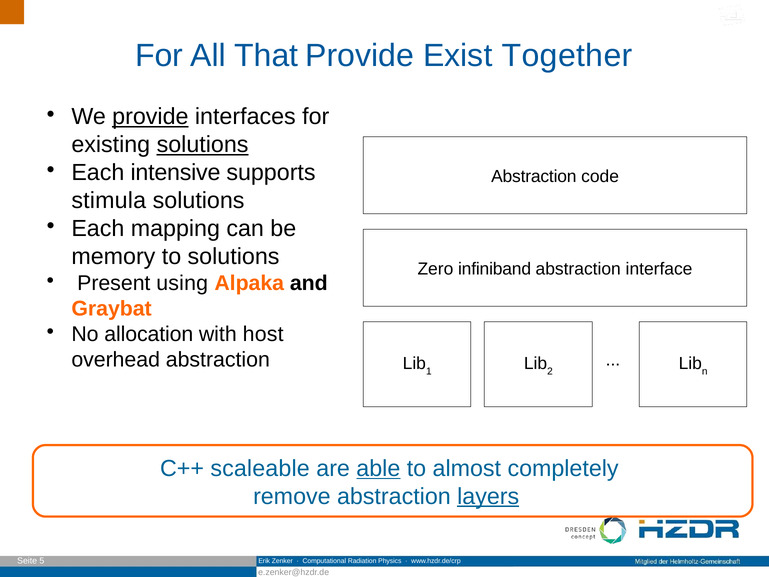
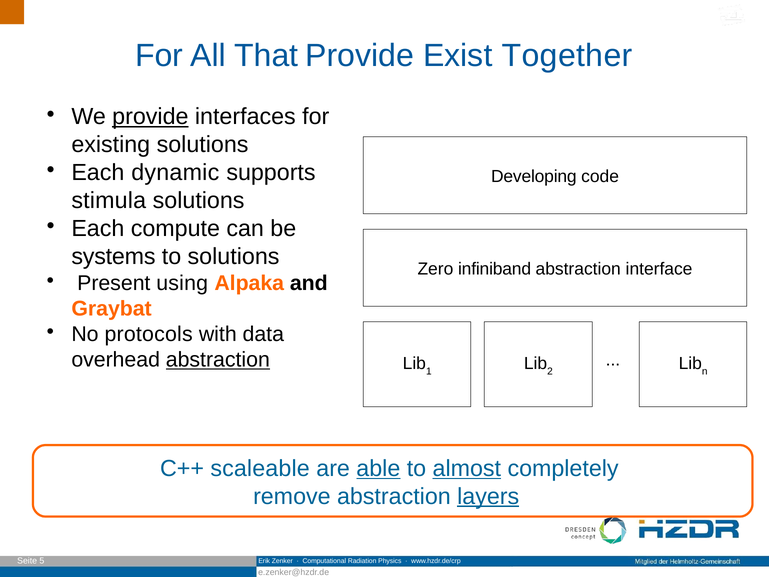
solutions at (203, 145) underline: present -> none
intensive: intensive -> dynamic
Abstraction at (534, 177): Abstraction -> Developing
mapping: mapping -> compute
memory: memory -> systems
allocation: allocation -> protocols
host: host -> data
abstraction at (218, 360) underline: none -> present
almost underline: none -> present
